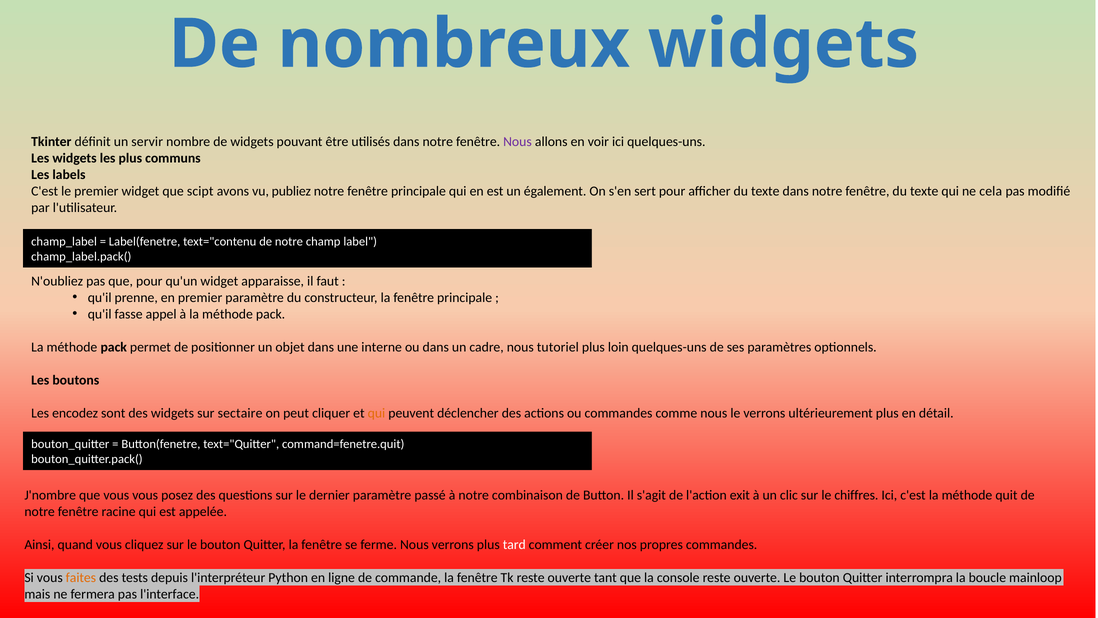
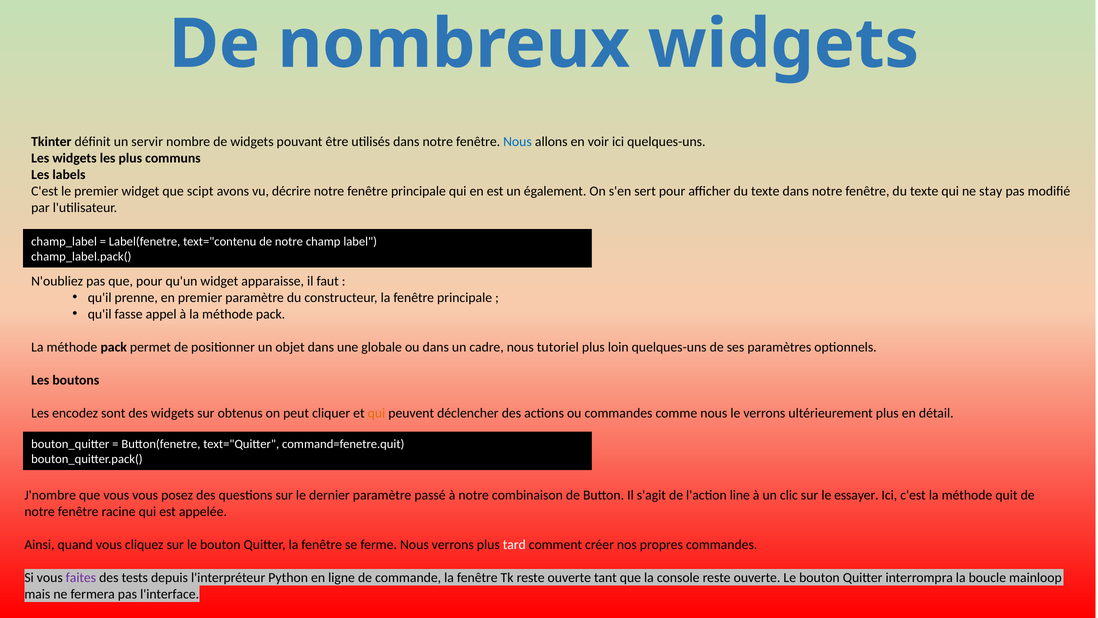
Nous at (517, 142) colour: purple -> blue
publiez: publiez -> décrire
cela: cela -> stay
interne: interne -> globale
sectaire: sectaire -> obtenus
exit: exit -> line
chiffres: chiffres -> essayer
faites colour: orange -> purple
